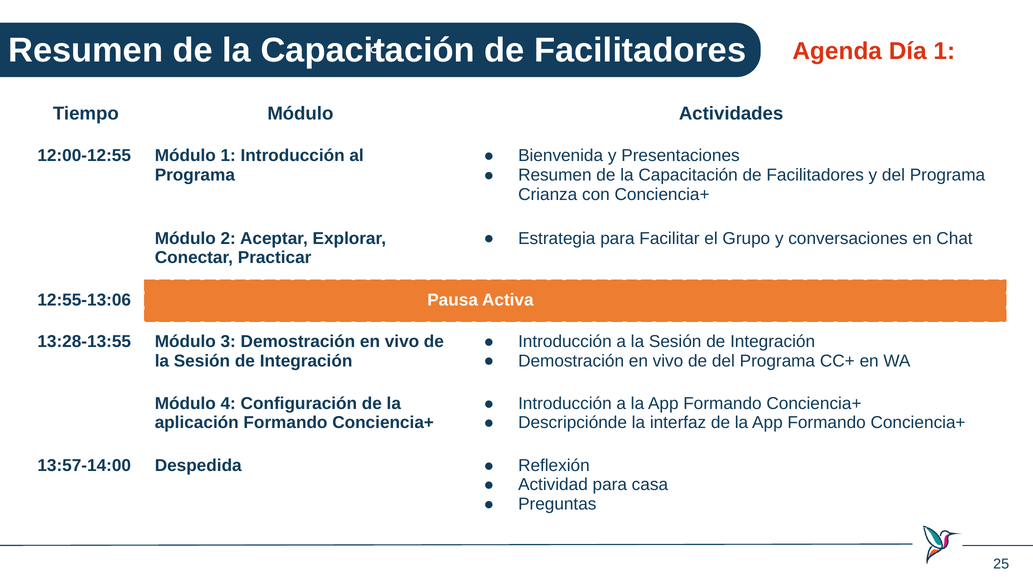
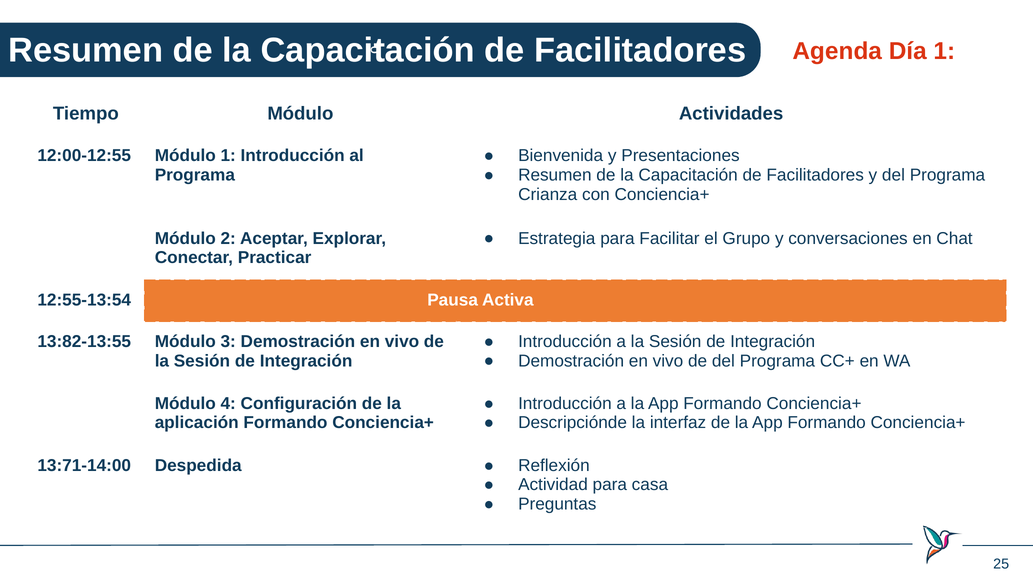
12:55-13:06: 12:55-13:06 -> 12:55-13:54
13:28-13:55: 13:28-13:55 -> 13:82-13:55
13:57-14:00: 13:57-14:00 -> 13:71-14:00
